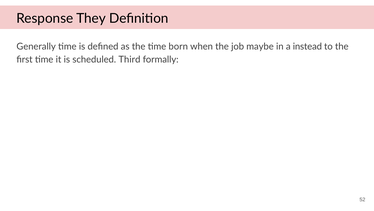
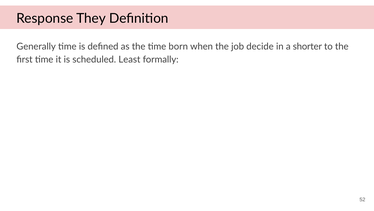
maybe: maybe -> decide
instead: instead -> shorter
Third: Third -> Least
